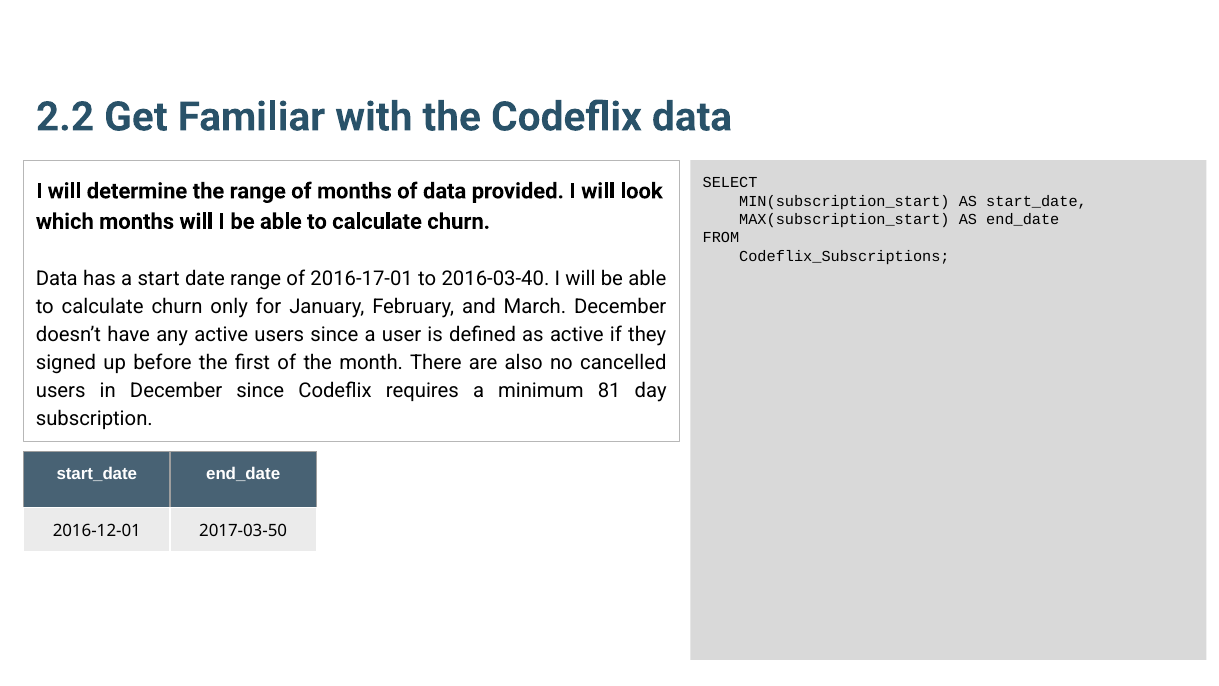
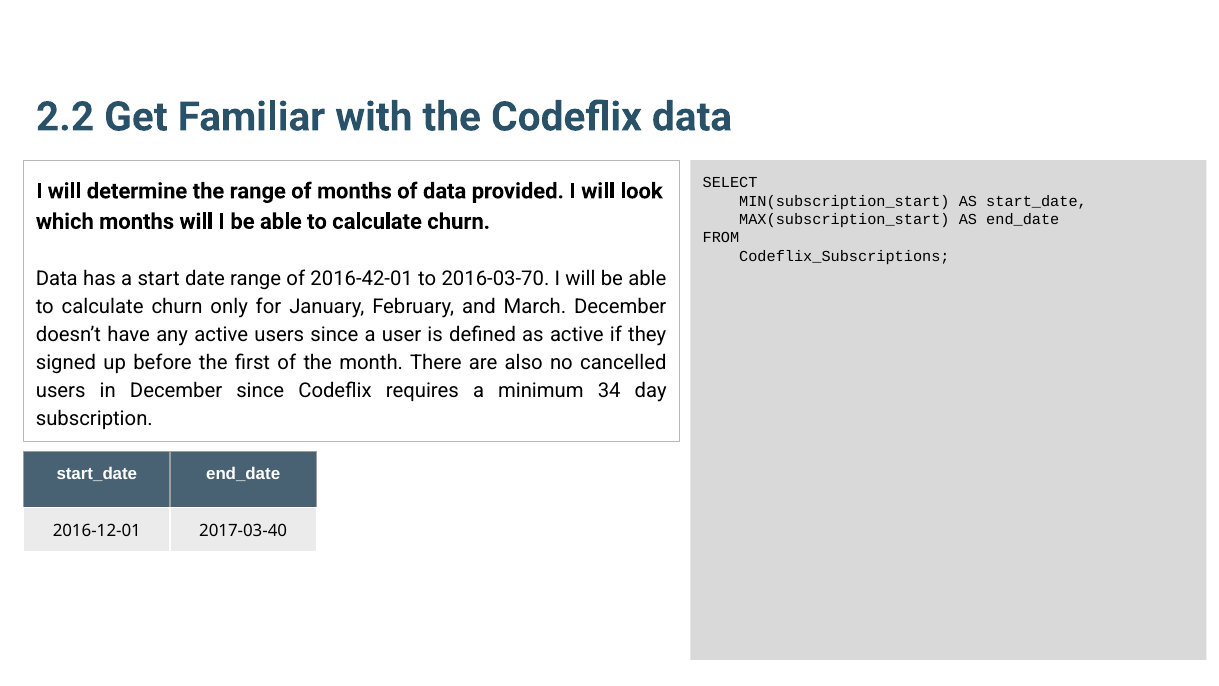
2016-17-01: 2016-17-01 -> 2016-42-01
2016-03-40: 2016-03-40 -> 2016-03-70
81: 81 -> 34
2017-03-50: 2017-03-50 -> 2017-03-40
